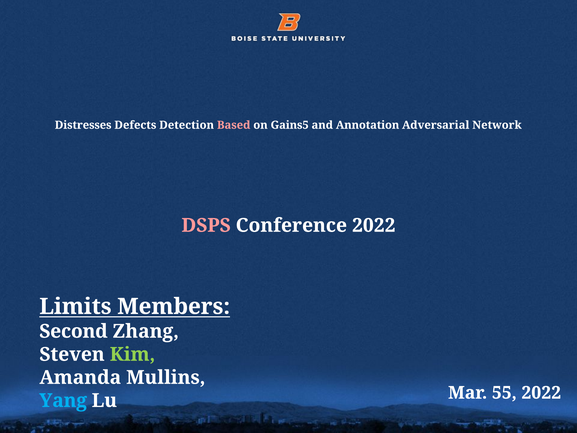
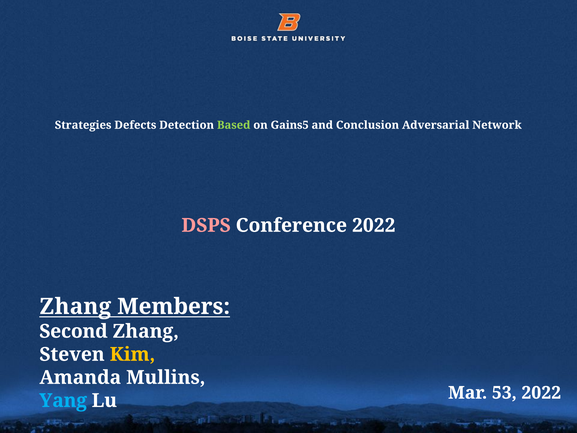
Distresses: Distresses -> Strategies
Based colour: pink -> light green
Annotation: Annotation -> Conclusion
Limits at (75, 306): Limits -> Zhang
Kim colour: light green -> yellow
55: 55 -> 53
